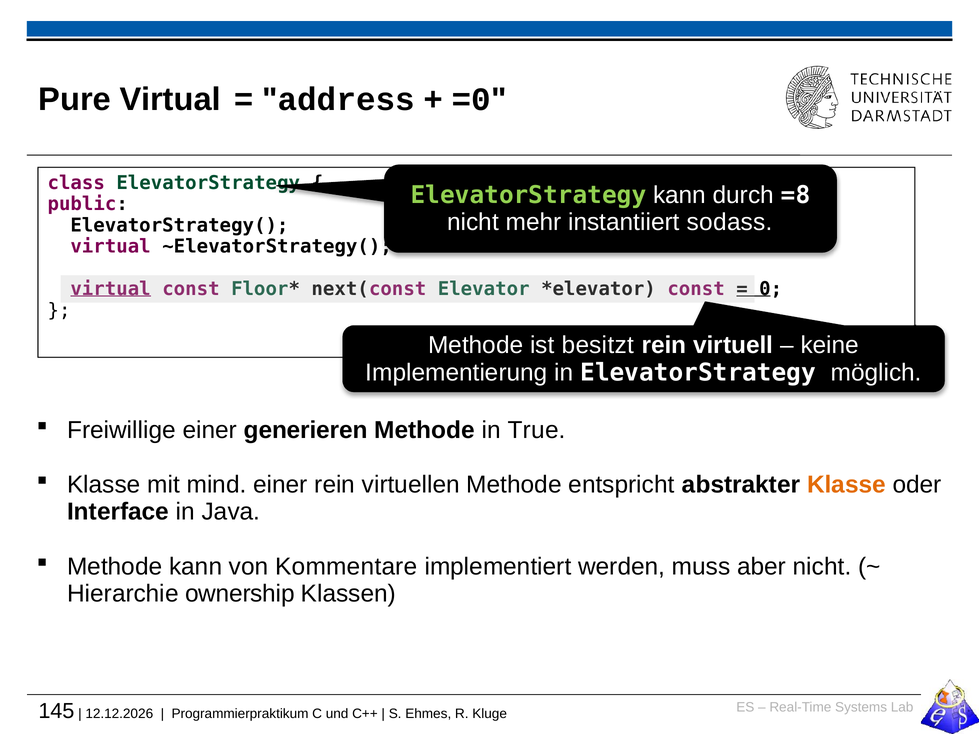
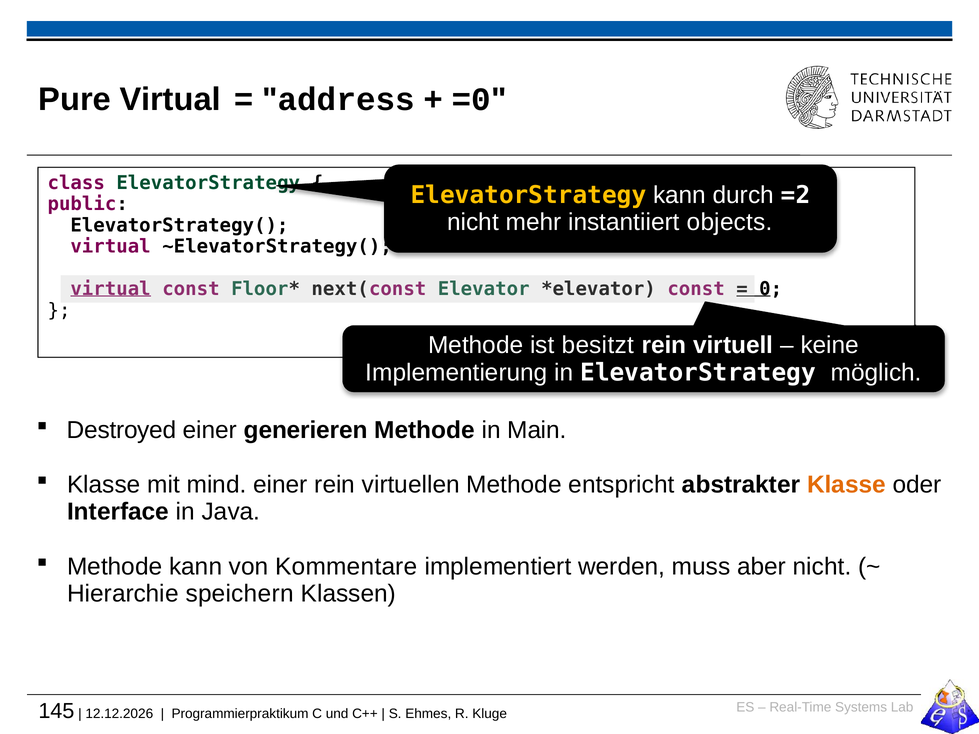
ElevatorStrategy at (528, 195) colour: light green -> yellow
=8: =8 -> =2
sodass: sodass -> objects
Freiwillige: Freiwillige -> Destroyed
True: True -> Main
ownership: ownership -> speichern
